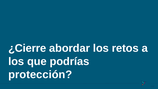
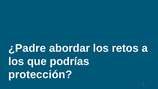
¿Cierre: ¿Cierre -> ¿Padre
